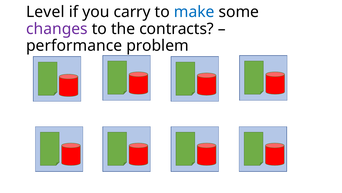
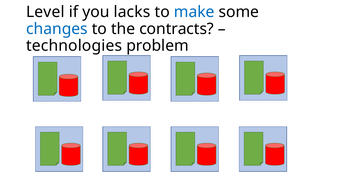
carry: carry -> lacks
changes colour: purple -> blue
performance: performance -> technologies
